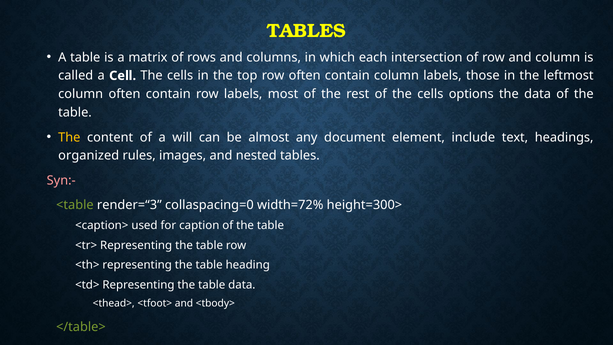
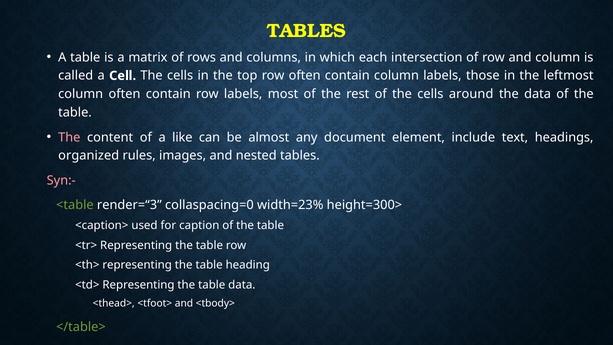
options: options -> around
The at (69, 137) colour: yellow -> pink
will: will -> like
width=72%: width=72% -> width=23%
